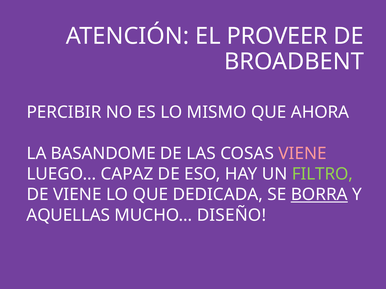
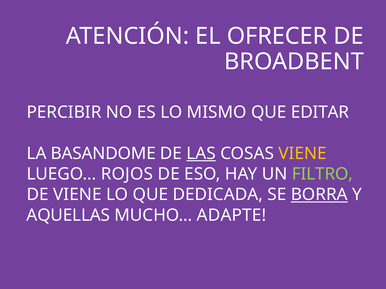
PROVEER: PROVEER -> OFRECER
AHORA: AHORA -> EDITAR
LAS underline: none -> present
VIENE at (303, 154) colour: pink -> yellow
CAPAZ: CAPAZ -> ROJOS
DISEÑO: DISEÑO -> ADAPTE
